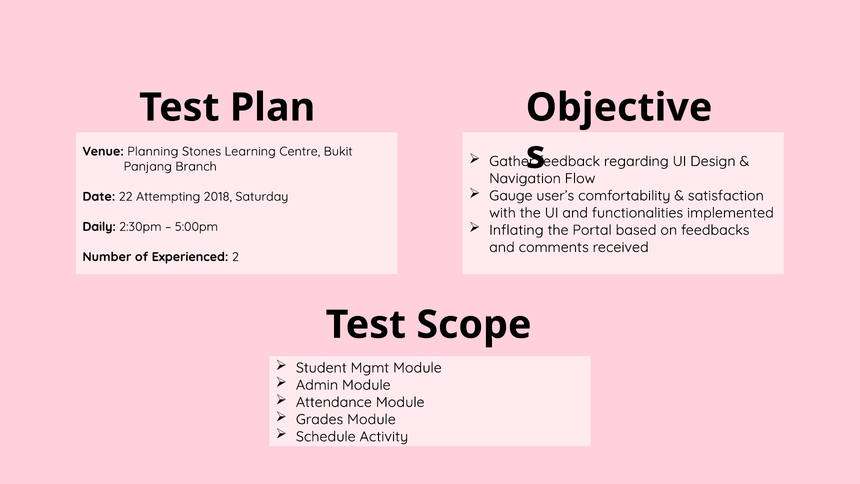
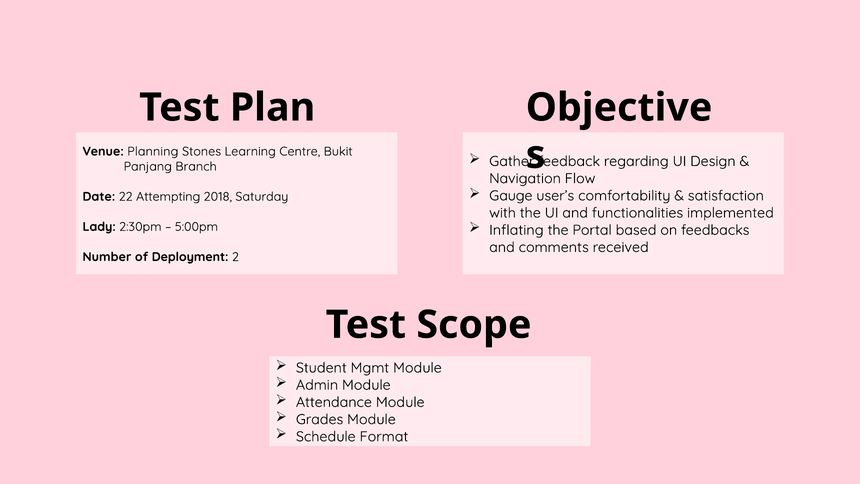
Daily: Daily -> Lady
Experienced: Experienced -> Deployment
Activity: Activity -> Format
